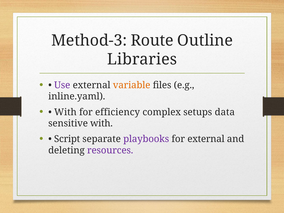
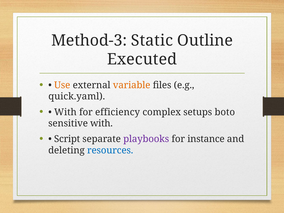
Route: Route -> Static
Libraries: Libraries -> Executed
Use colour: purple -> orange
inline.yaml: inline.yaml -> quick.yaml
data: data -> boto
for external: external -> instance
resources colour: purple -> blue
